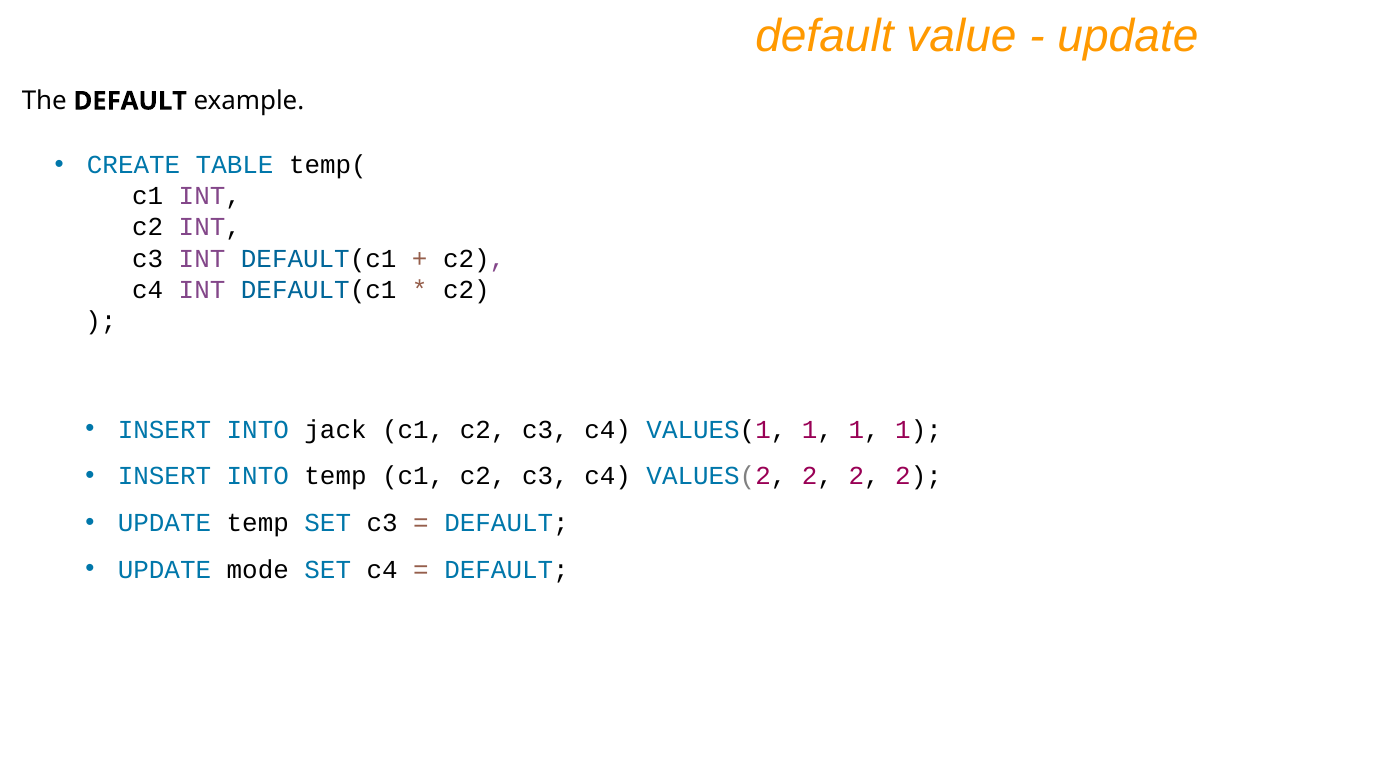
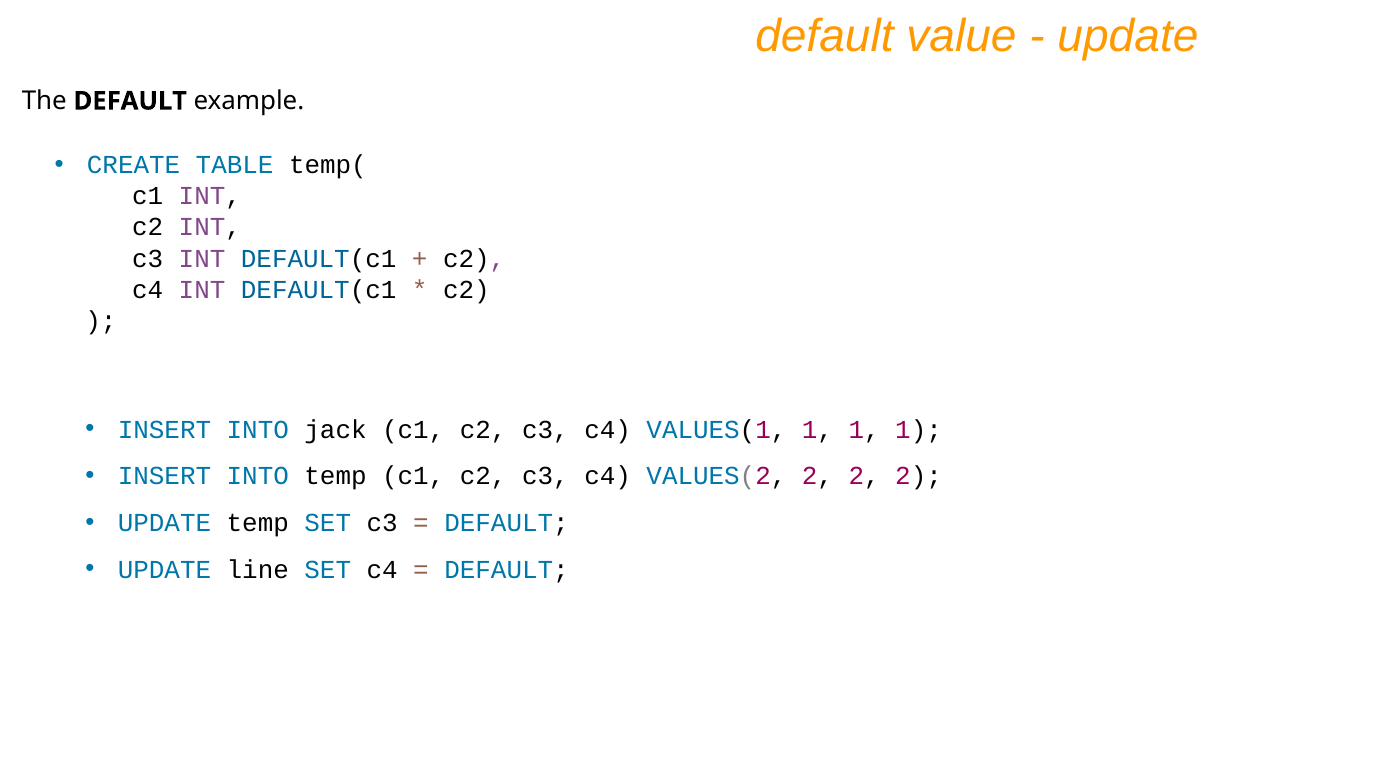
mode: mode -> line
